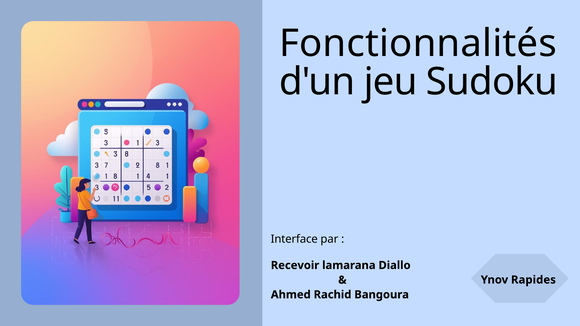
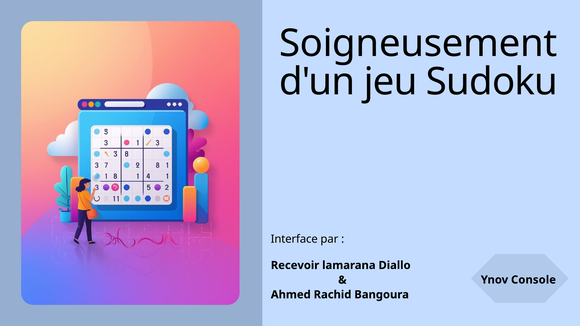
Fonctionnalités: Fonctionnalités -> Soigneusement
Rapides: Rapides -> Console
